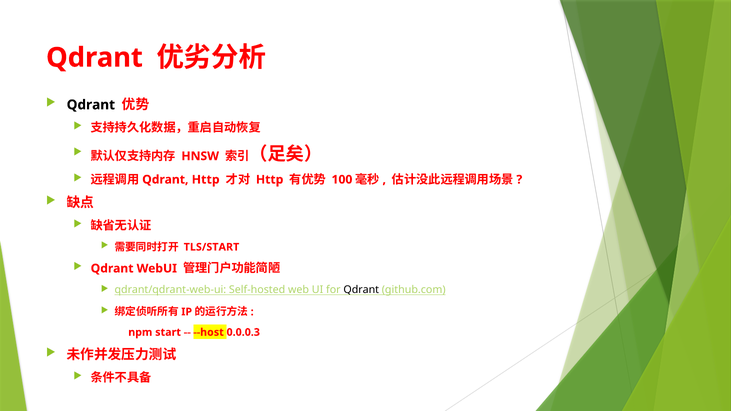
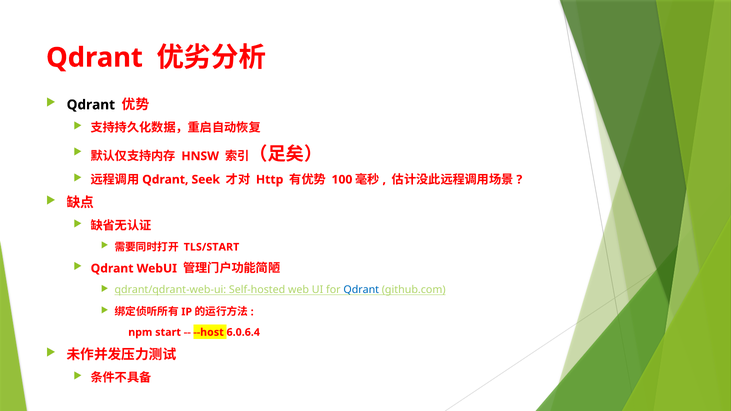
Qdrant Http: Http -> Seek
Qdrant at (361, 290) colour: black -> blue
0.0.0.3: 0.0.0.3 -> 6.0.6.4
